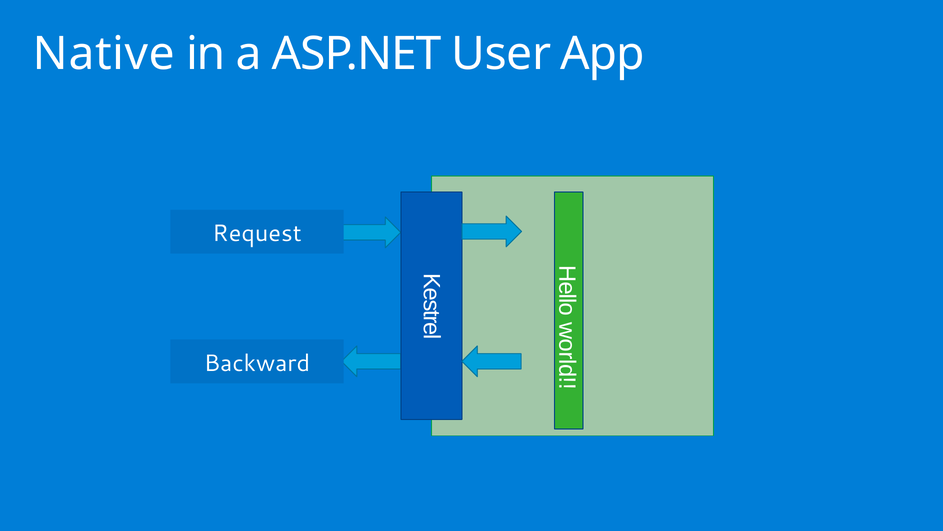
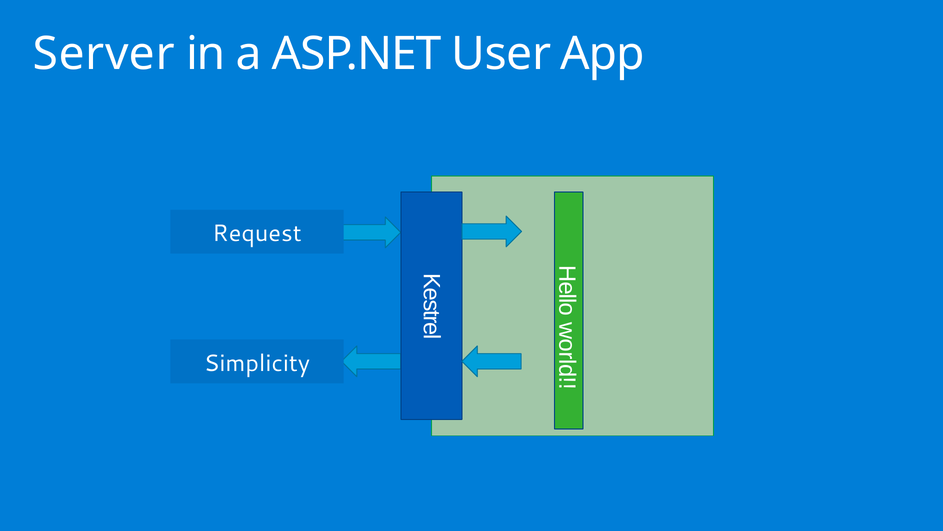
Native: Native -> Server
Backward: Backward -> Simplicity
